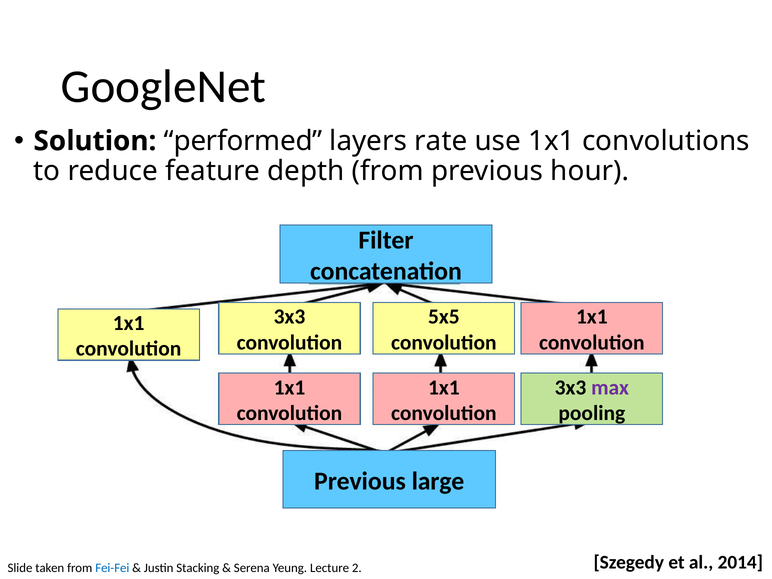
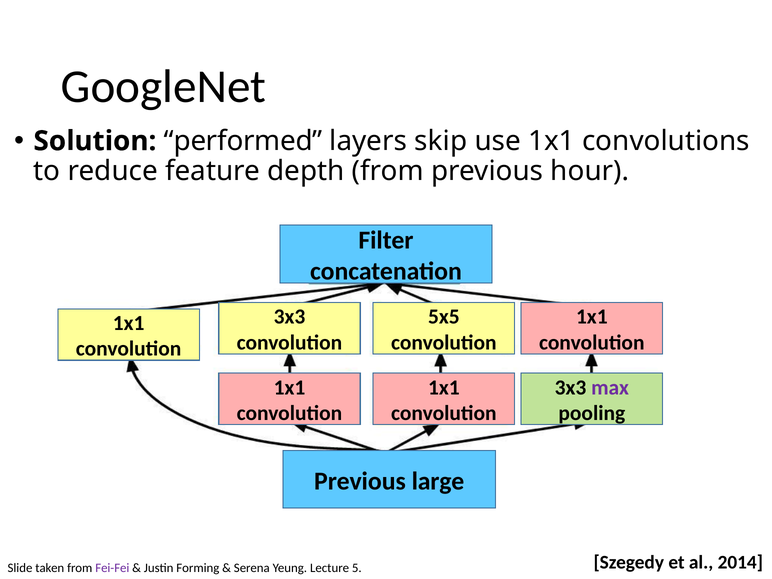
rate: rate -> skip
Fei-Fei colour: blue -> purple
Stacking: Stacking -> Forming
2: 2 -> 5
